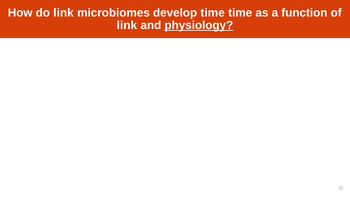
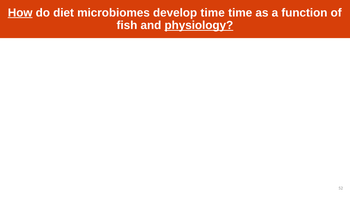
How underline: none -> present
do link: link -> diet
link at (127, 25): link -> fish
